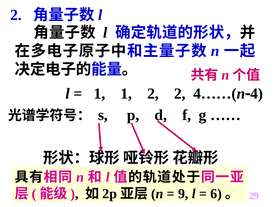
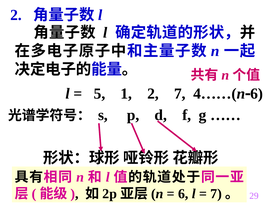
1 at (100, 94): 1 -> 5
2 2: 2 -> 7
4 at (257, 94): 4 -> 6
9 at (183, 194): 9 -> 6
6 at (216, 194): 6 -> 7
